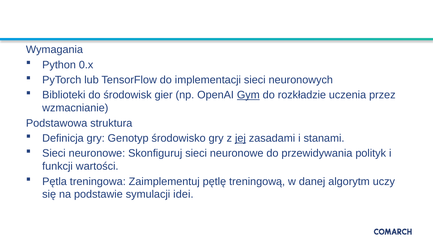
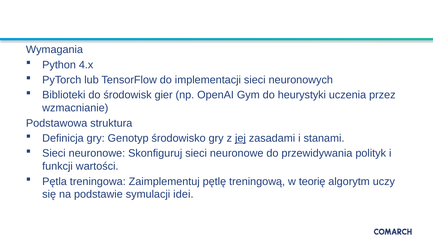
0.x: 0.x -> 4.x
Gym underline: present -> none
rozkładzie: rozkładzie -> heurystyki
danej: danej -> teorię
